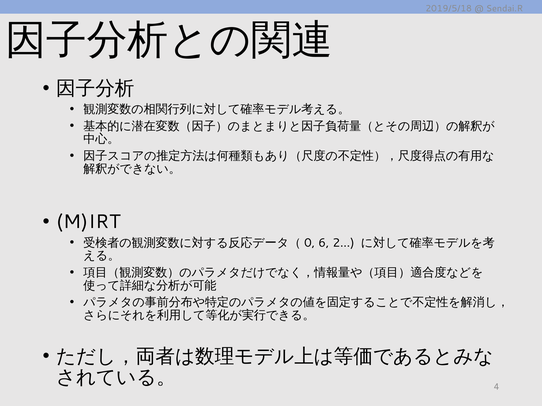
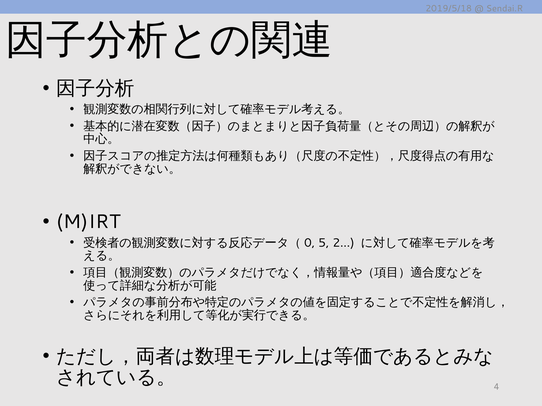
6: 6 -> 5
